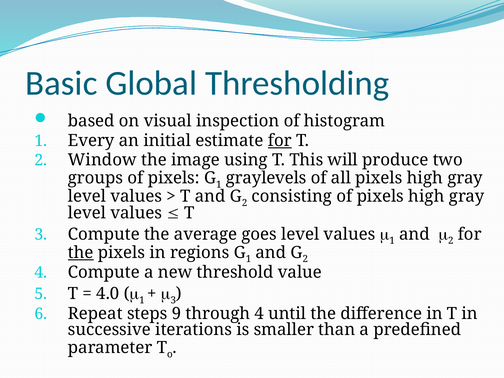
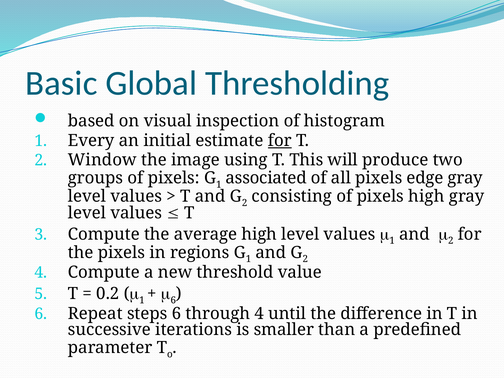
graylevels: graylevels -> associated
all pixels high: high -> edge
average goes: goes -> high
the at (81, 252) underline: present -> none
4.0: 4.0 -> 0.2
3 at (173, 300): 3 -> 6
steps 9: 9 -> 6
